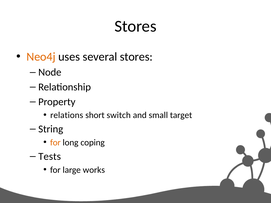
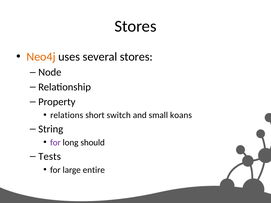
target: target -> koans
for at (55, 143) colour: orange -> purple
coping: coping -> should
works: works -> entire
